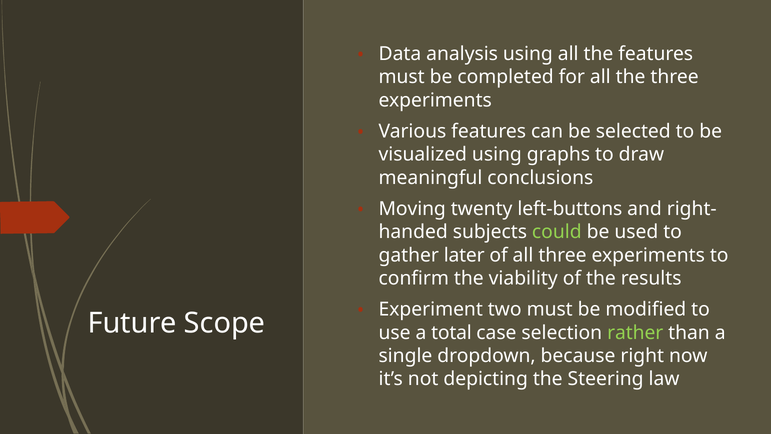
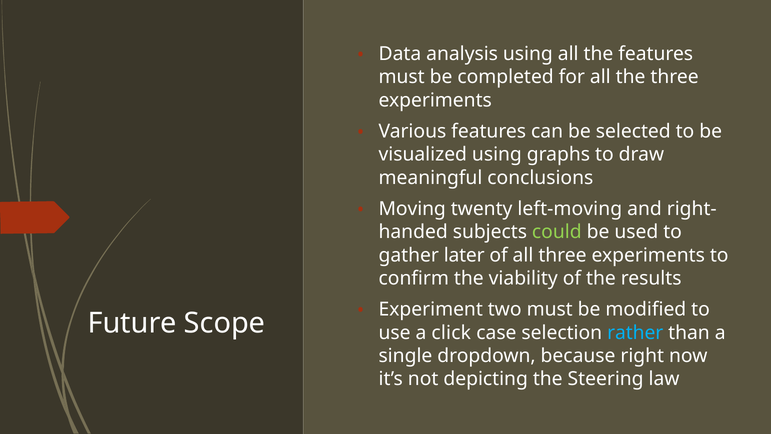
left-buttons: left-buttons -> left-moving
total: total -> click
rather colour: light green -> light blue
